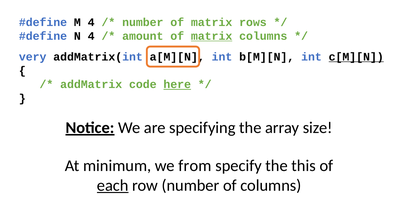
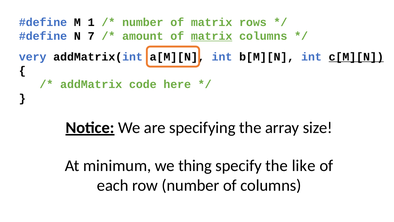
M 4: 4 -> 1
N 4: 4 -> 7
here underline: present -> none
from: from -> thing
this: this -> like
each underline: present -> none
